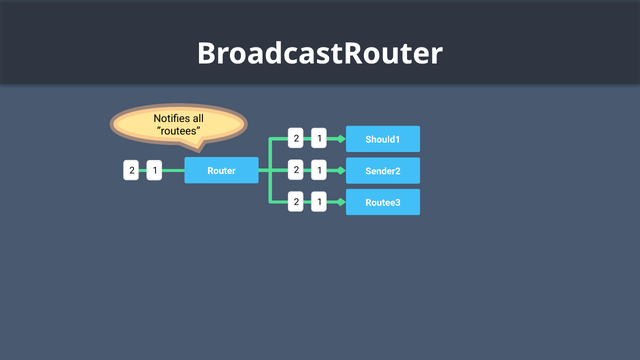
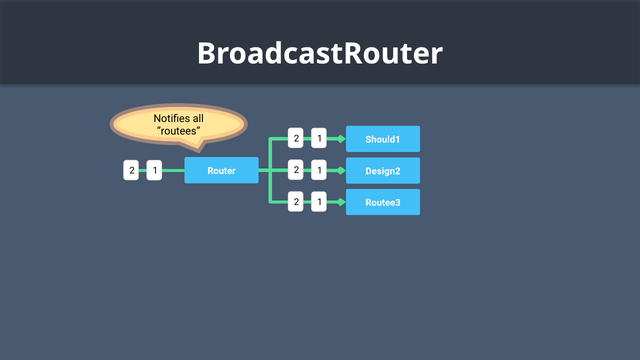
Sender2: Sender2 -> Design2
